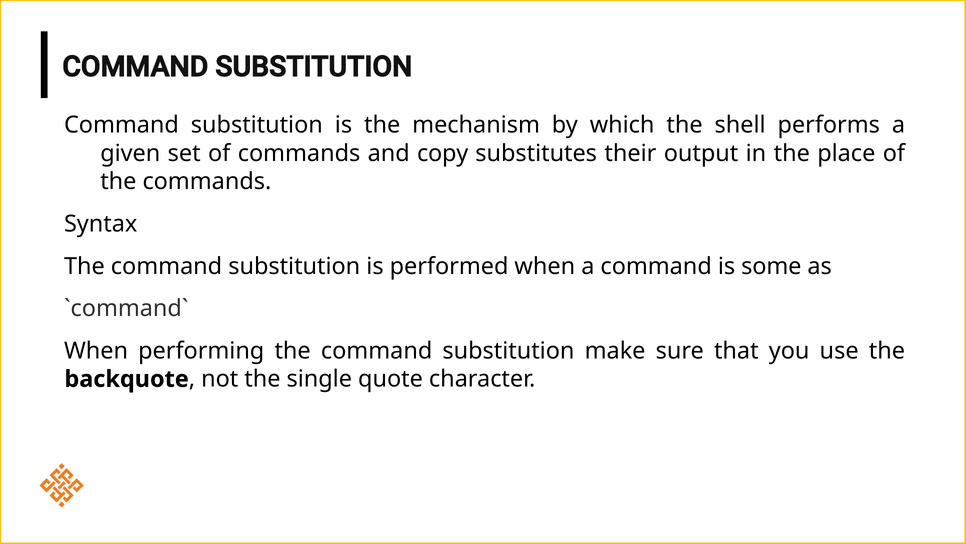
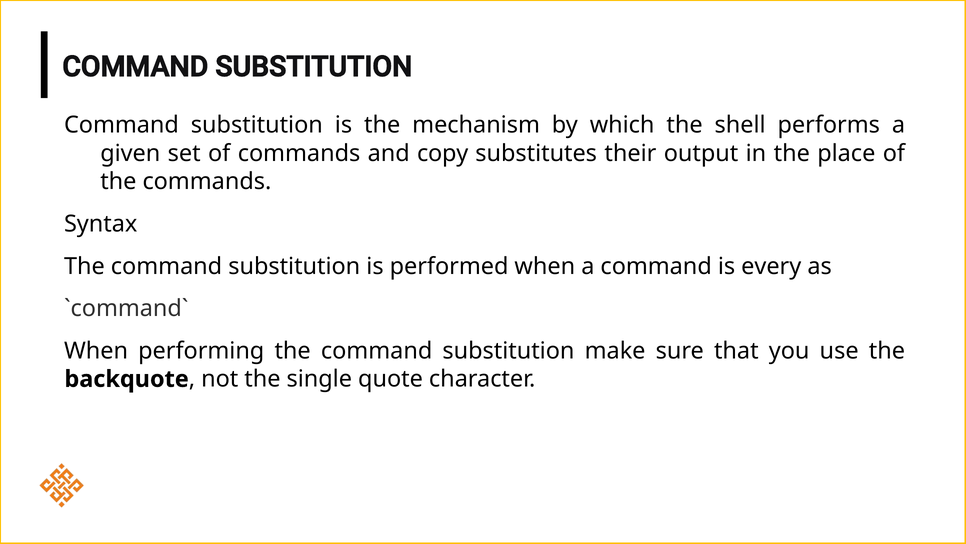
some: some -> every
